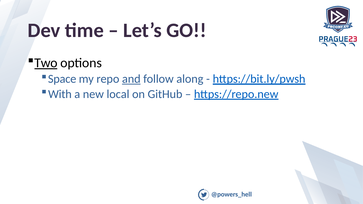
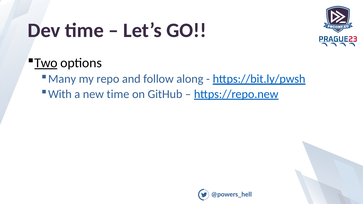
Space: Space -> Many
and underline: present -> none
new local: local -> time
